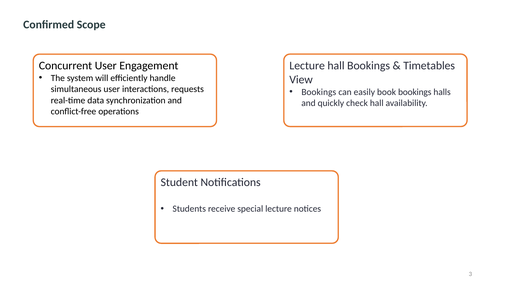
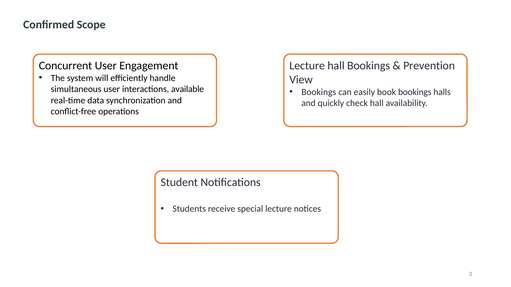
Timetables: Timetables -> Prevention
requests: requests -> available
